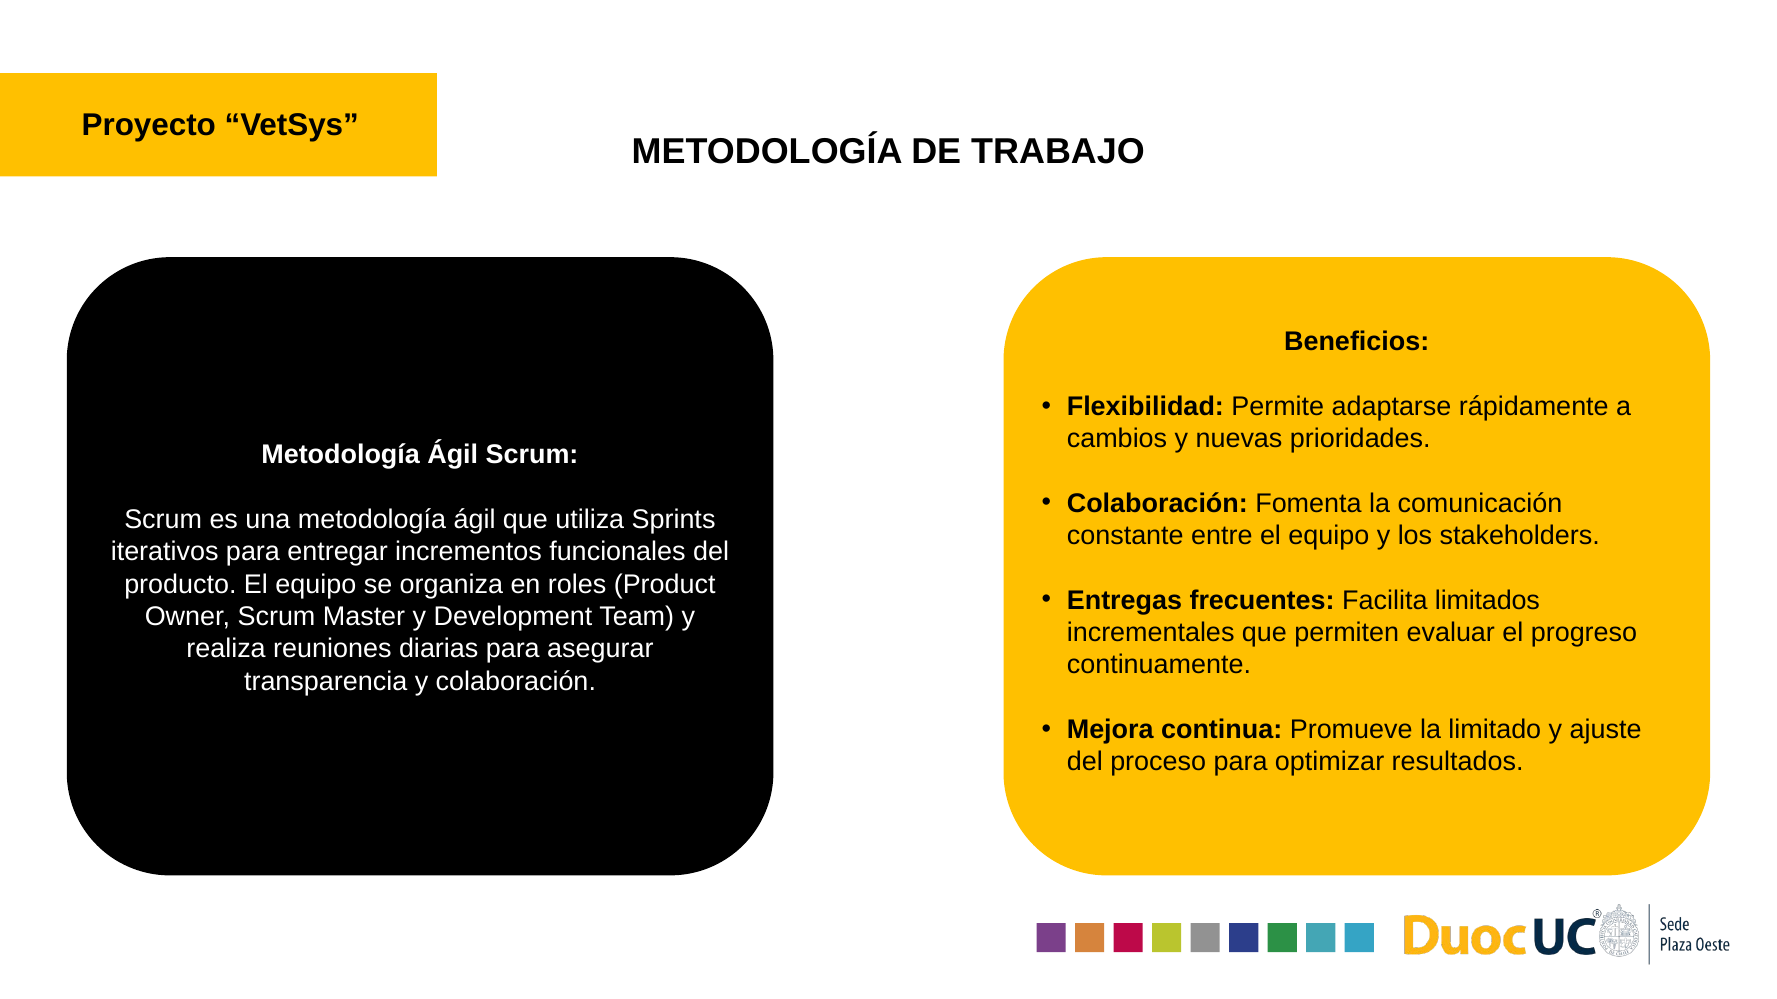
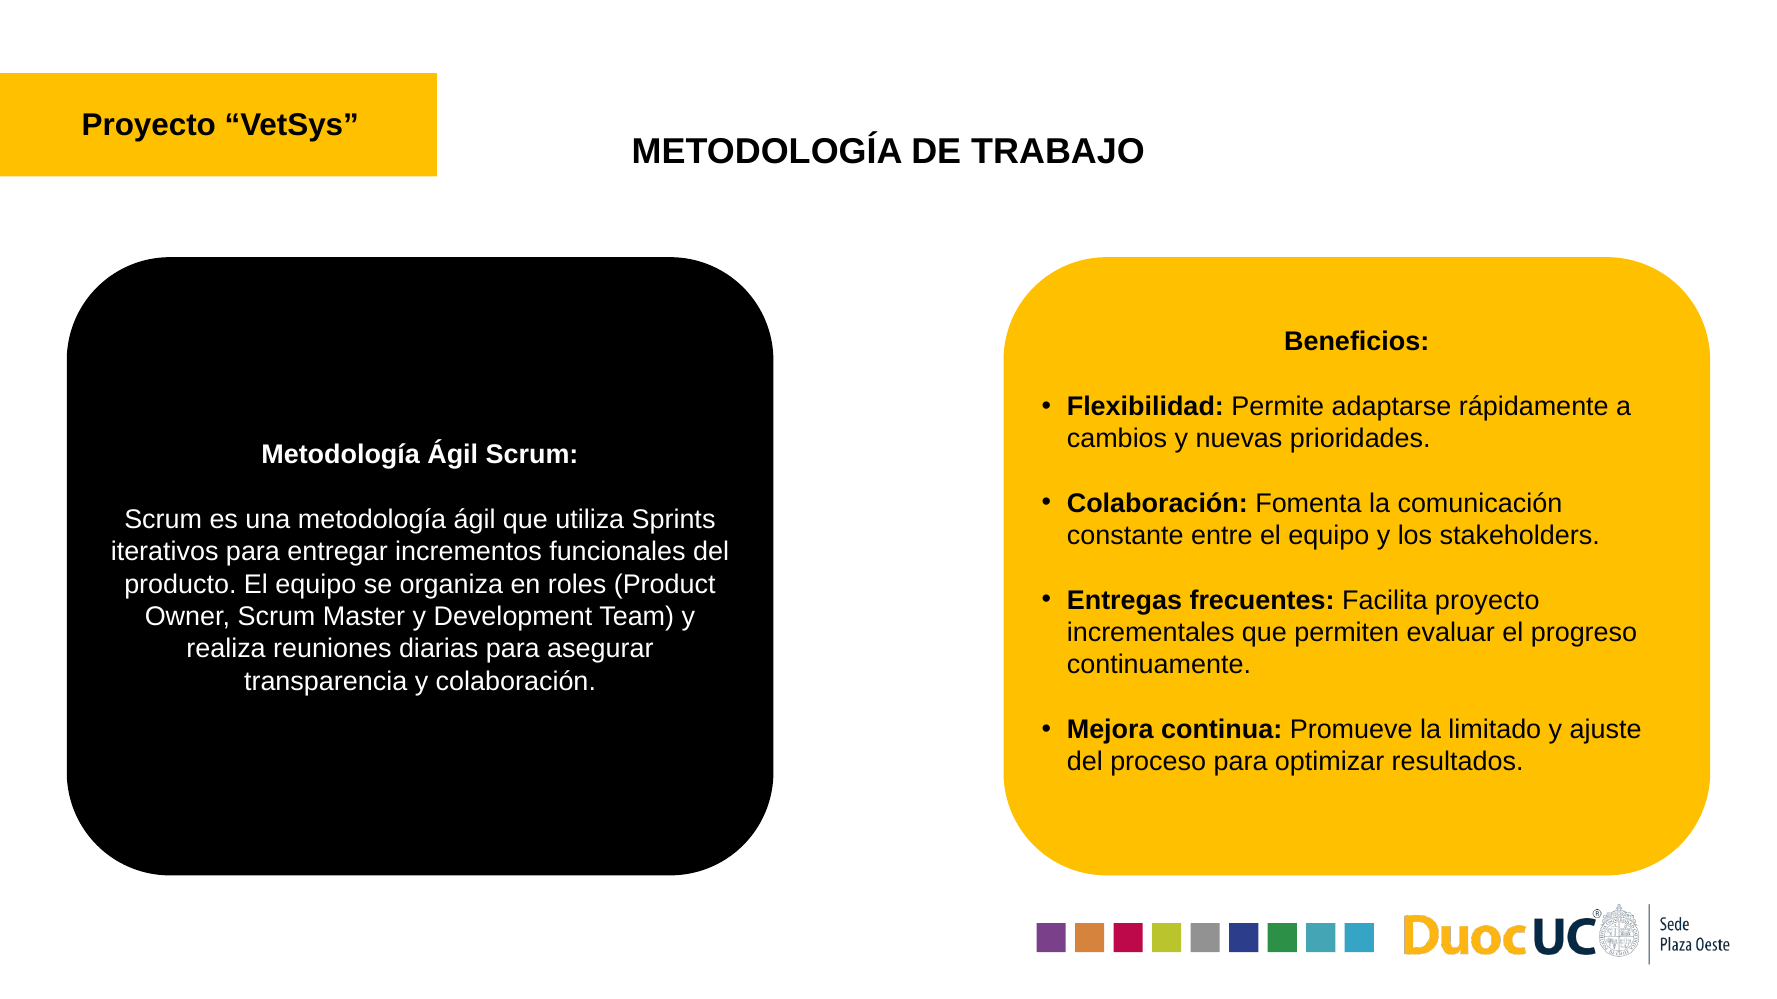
Facilita limitados: limitados -> proyecto
